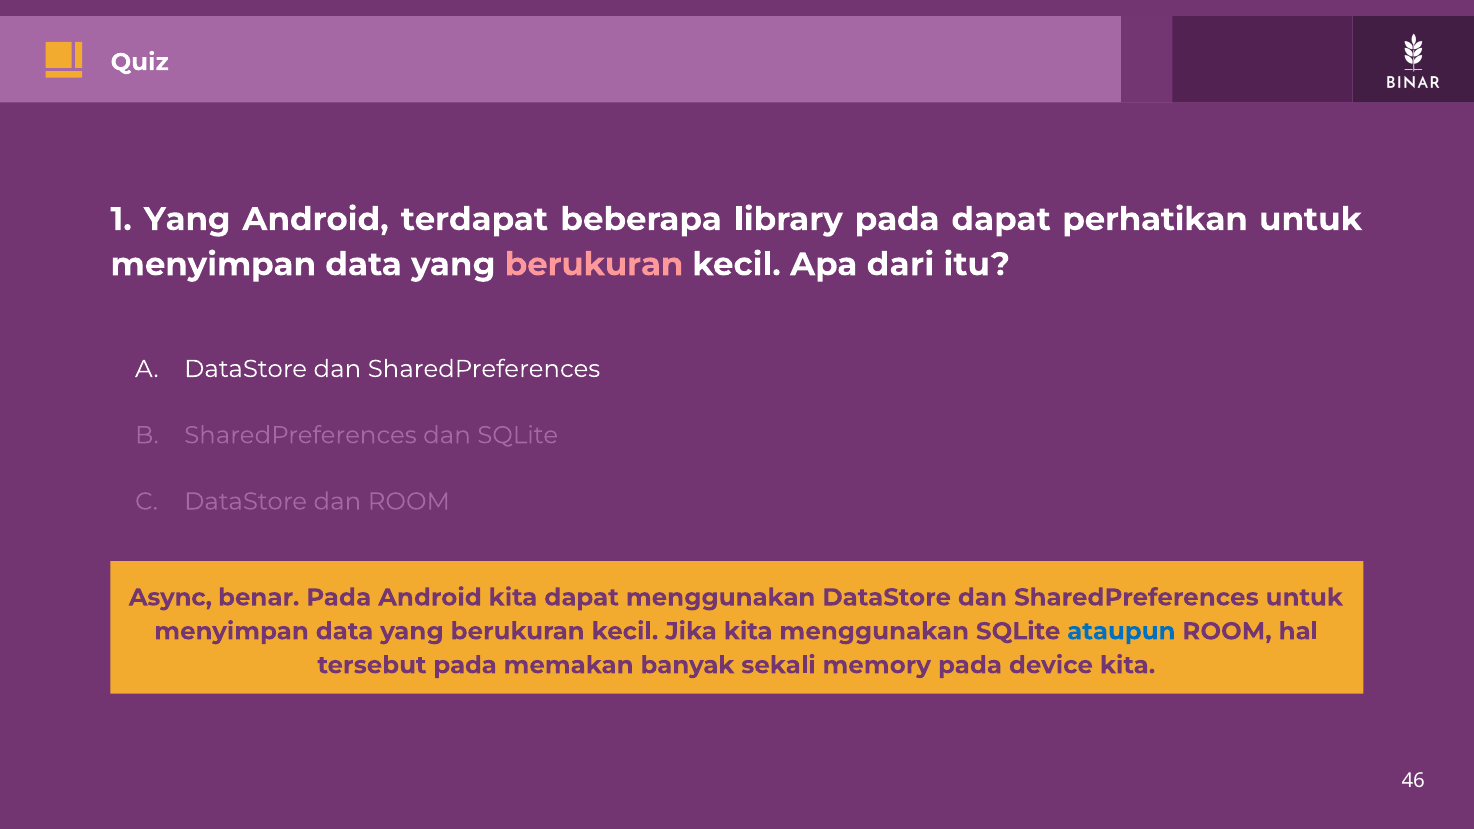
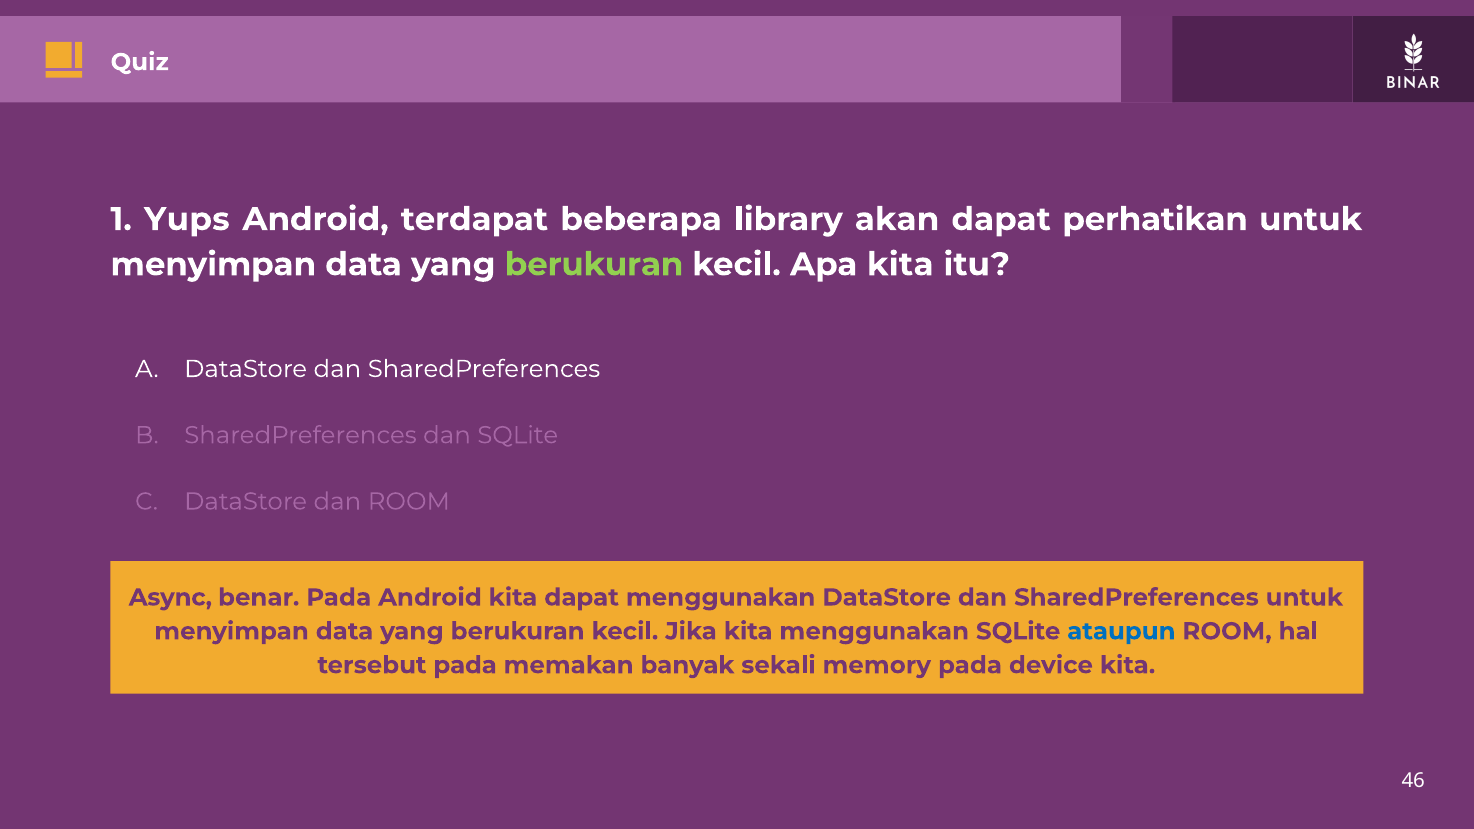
1 Yang: Yang -> Yups
library pada: pada -> akan
berukuran at (594, 265) colour: pink -> light green
Apa dari: dari -> kita
